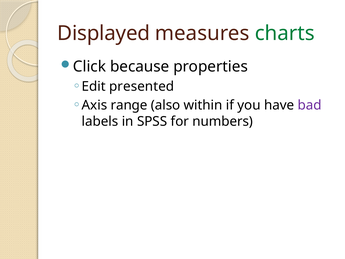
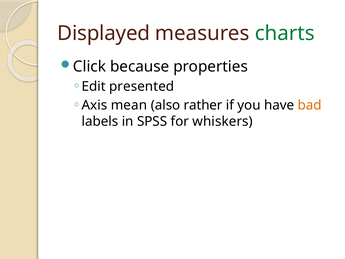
range: range -> mean
within: within -> rather
bad colour: purple -> orange
numbers: numbers -> whiskers
